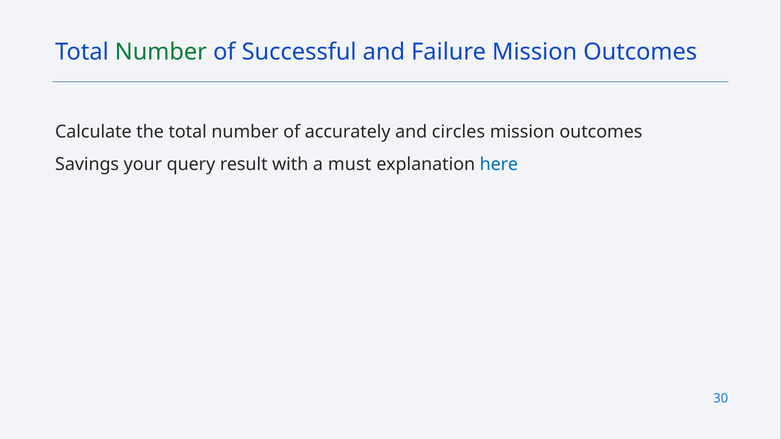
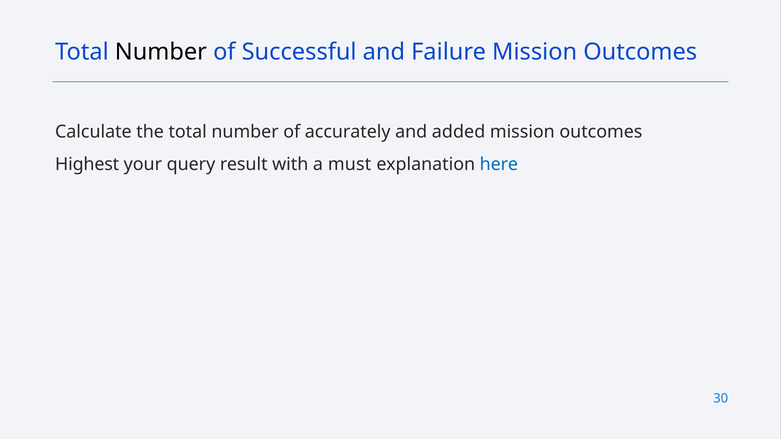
Number at (161, 52) colour: green -> black
circles: circles -> added
Savings: Savings -> Highest
